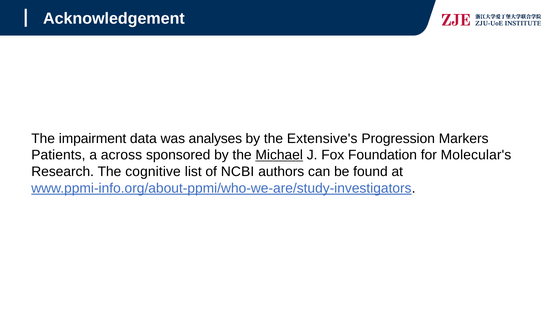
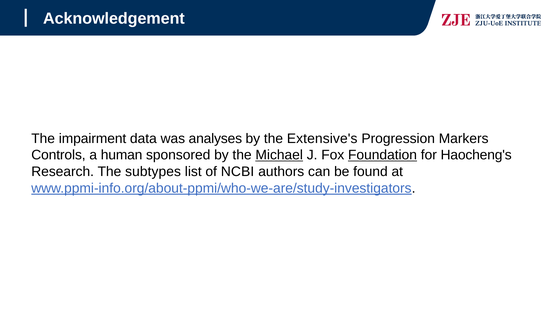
Patients: Patients -> Controls
across: across -> human
Foundation underline: none -> present
Molecular's: Molecular's -> Haocheng's
cognitive: cognitive -> subtypes
